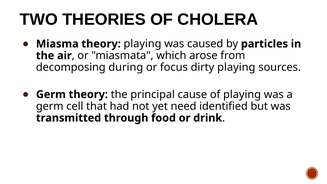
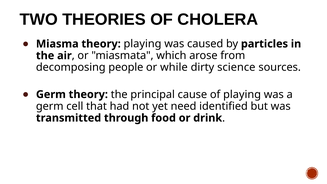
during: during -> people
focus: focus -> while
dirty playing: playing -> science
